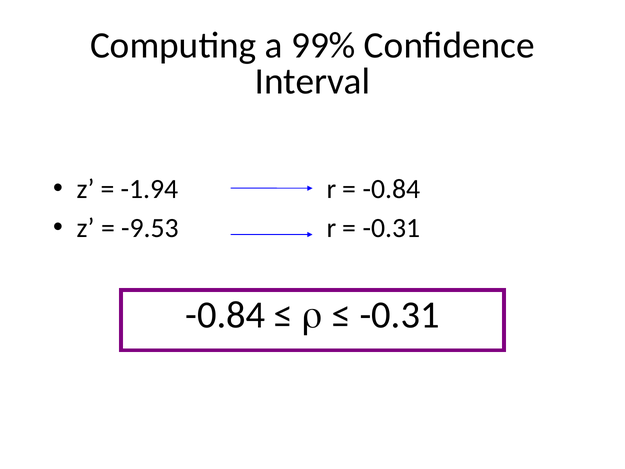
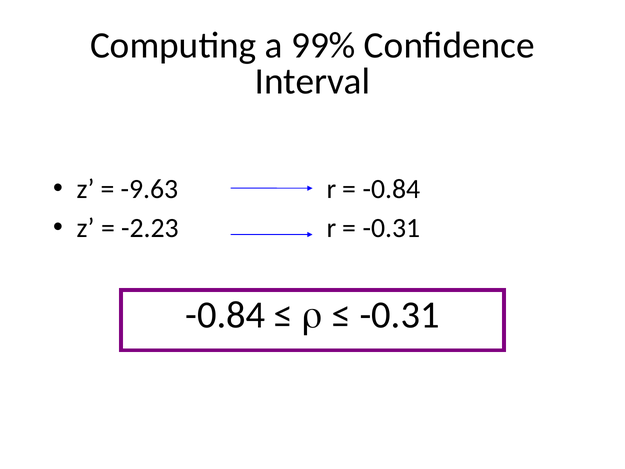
-1.94: -1.94 -> -9.63
-9.53: -9.53 -> -2.23
